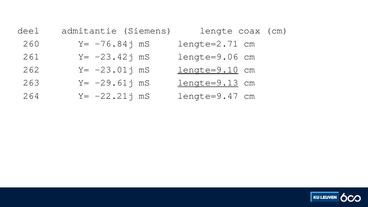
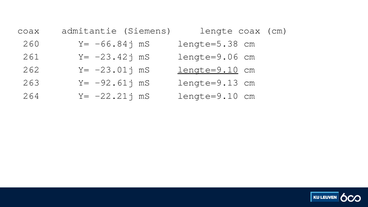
deel at (28, 31): deel -> coax
-76.84j: -76.84j -> -66.84j
lengte=2.71: lengte=2.71 -> lengte=5.38
-29.61j: -29.61j -> -92.61j
lengte=9.13 underline: present -> none
-22.21j mS lengte=9.47: lengte=9.47 -> lengte=9.10
